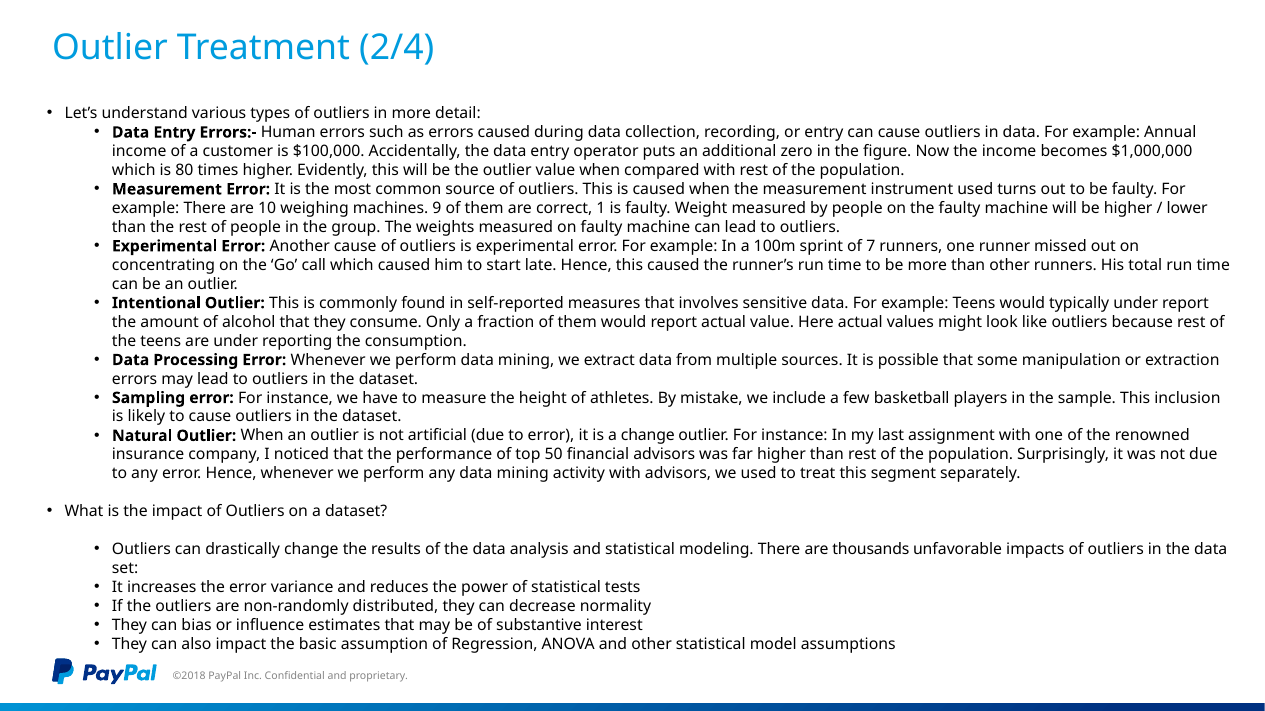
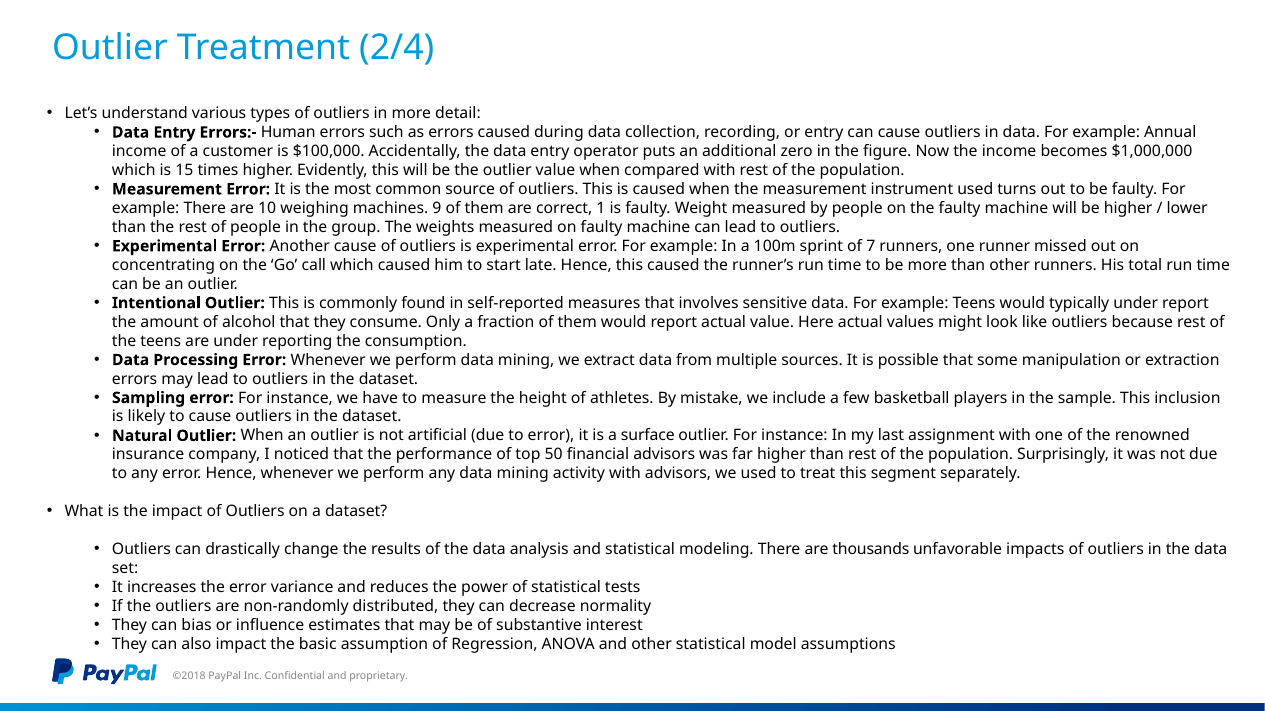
80: 80 -> 15
a change: change -> surface
